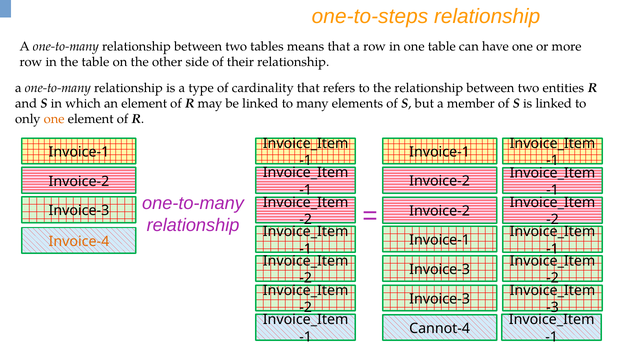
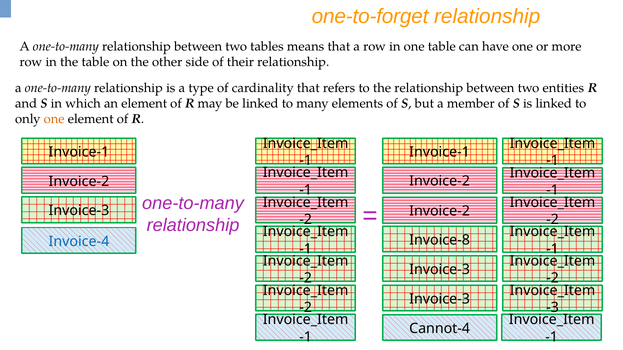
one-to-steps: one-to-steps -> one-to-forget
Invoice-1 at (440, 240): Invoice-1 -> Invoice-8
Invoice-4 colour: orange -> blue
